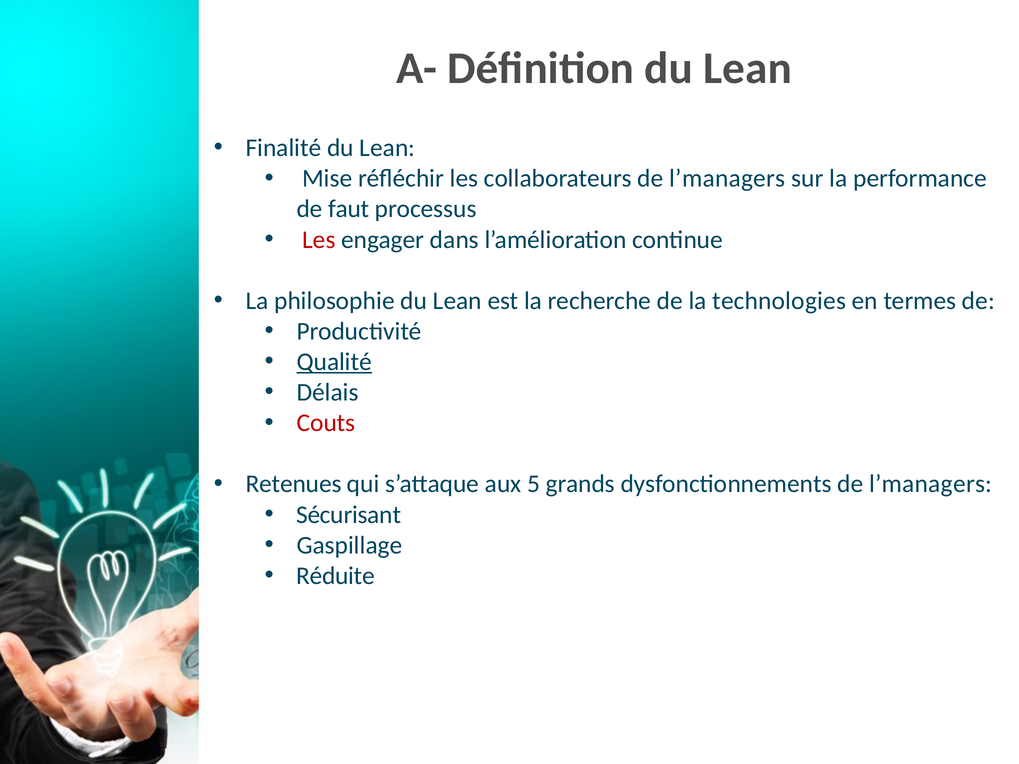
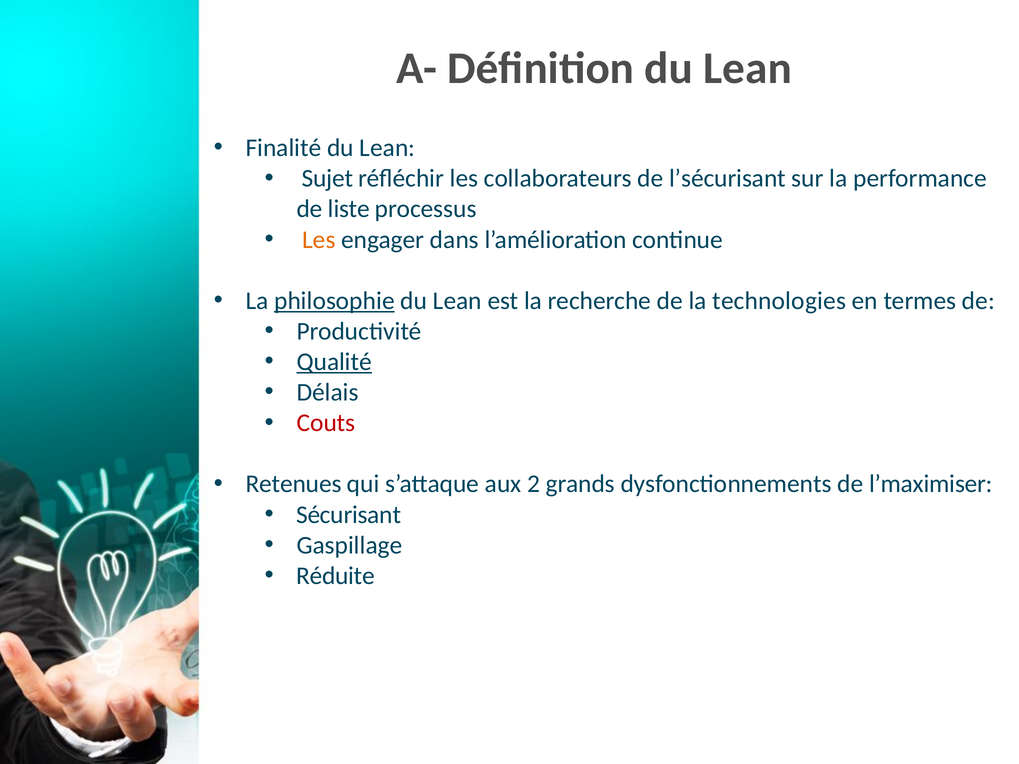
Mise: Mise -> Sujet
collaborateurs de l’managers: l’managers -> l’sécurisant
faut: faut -> liste
Les at (319, 240) colour: red -> orange
philosophie underline: none -> present
5: 5 -> 2
dysfonctionnements de l’managers: l’managers -> l’maximiser
